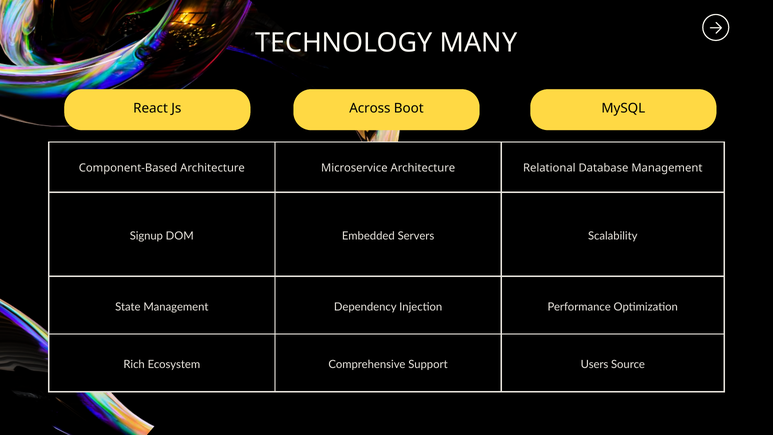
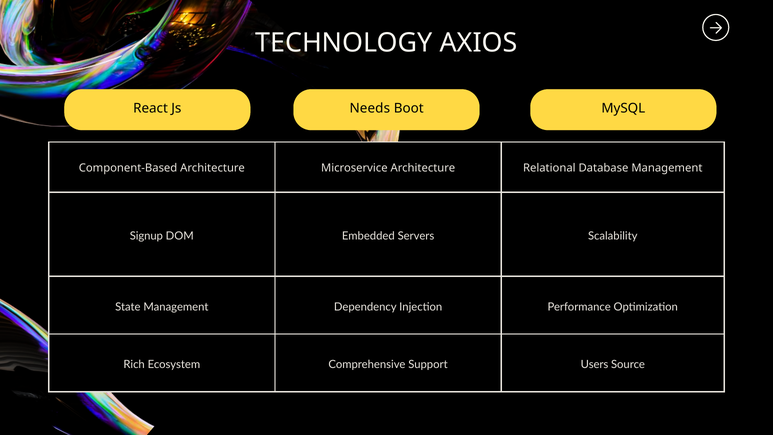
MANY: MANY -> AXIOS
Across: Across -> Needs
